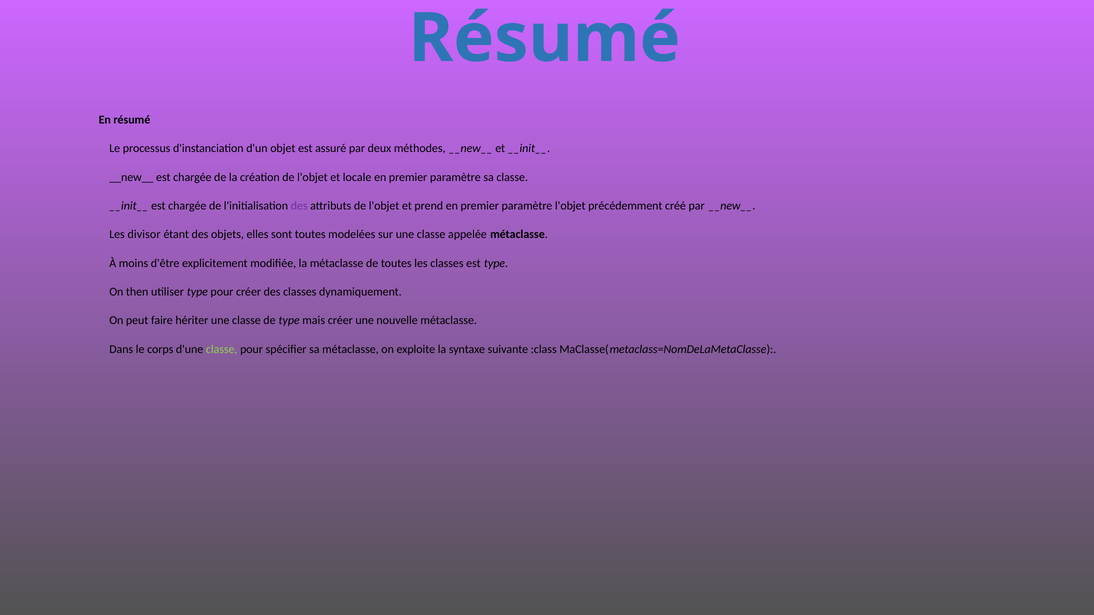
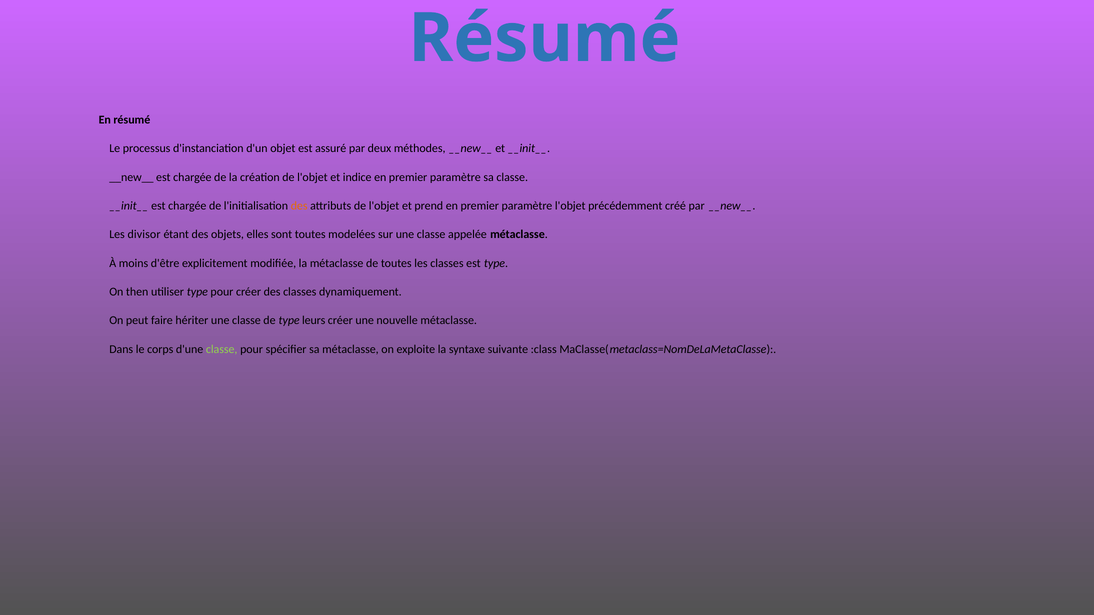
locale: locale -> indice
des at (299, 206) colour: purple -> orange
mais: mais -> leurs
